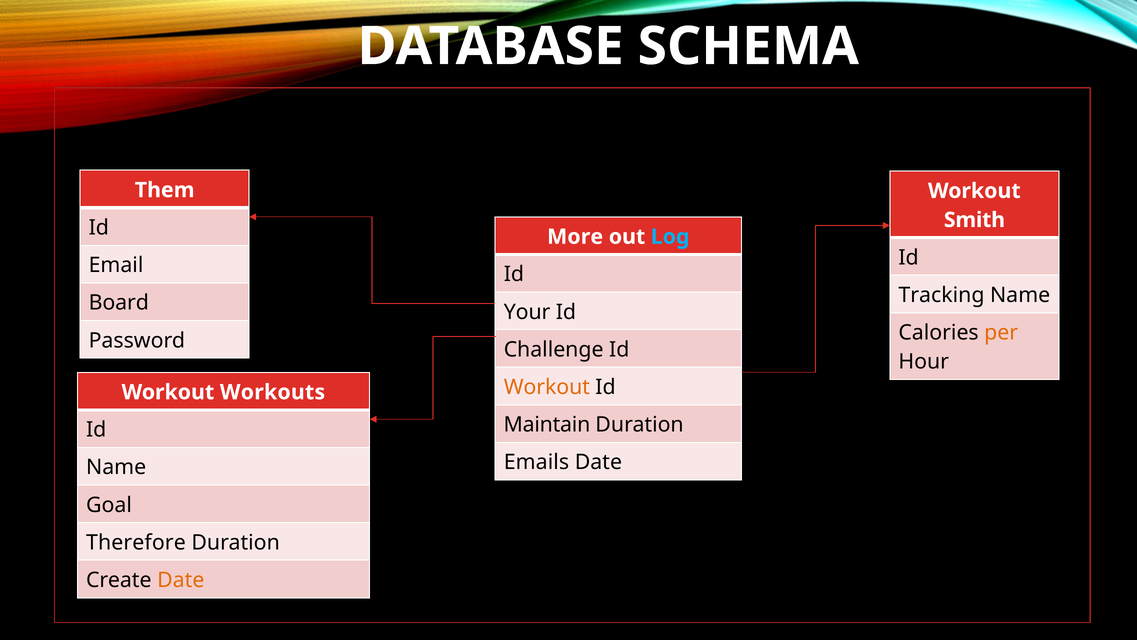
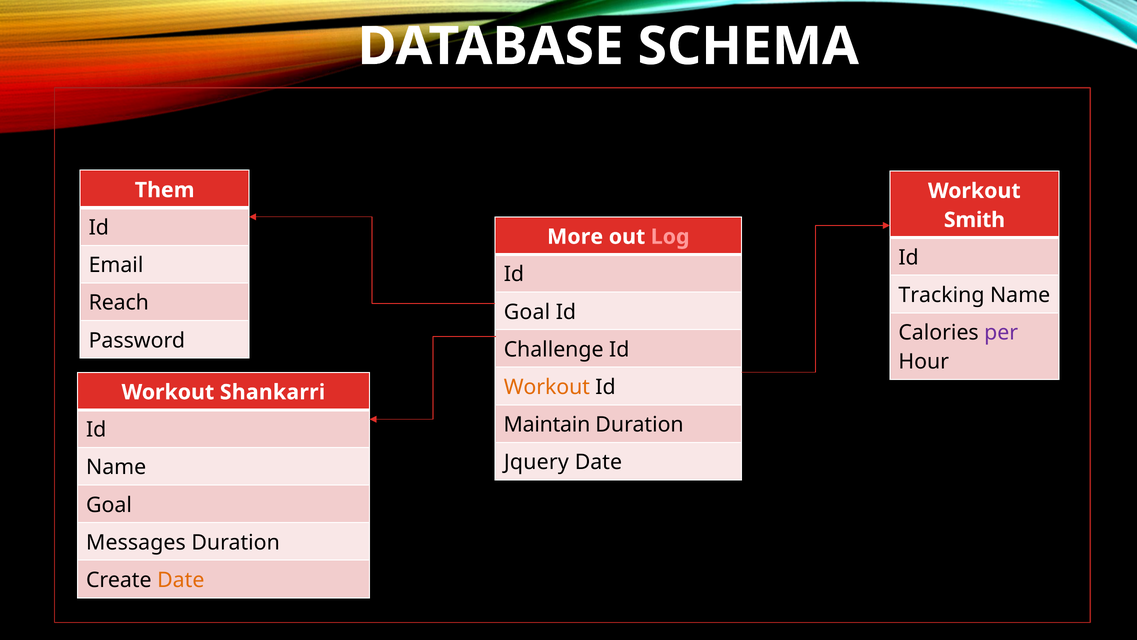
Log colour: light blue -> pink
Board: Board -> Reach
Your at (527, 312): Your -> Goal
per colour: orange -> purple
Workouts: Workouts -> Shankarri
Emails: Emails -> Jquery
Therefore: Therefore -> Messages
